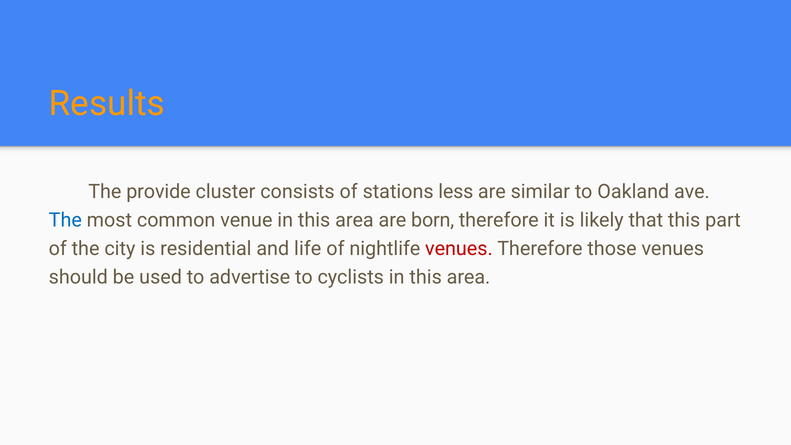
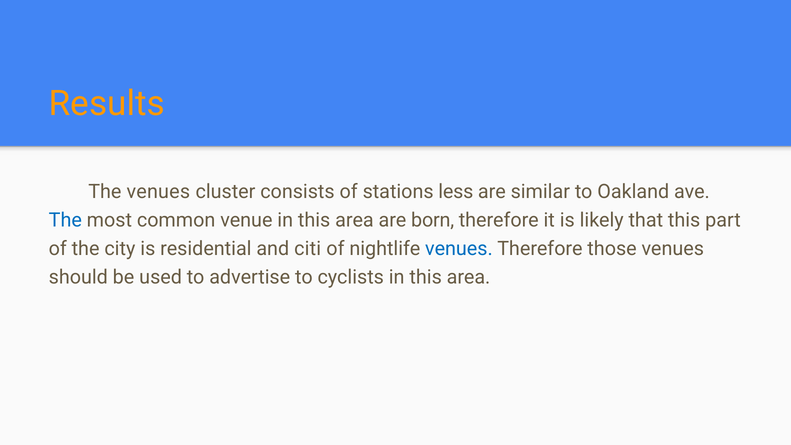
The provide: provide -> venues
life: life -> citi
venues at (459, 249) colour: red -> blue
